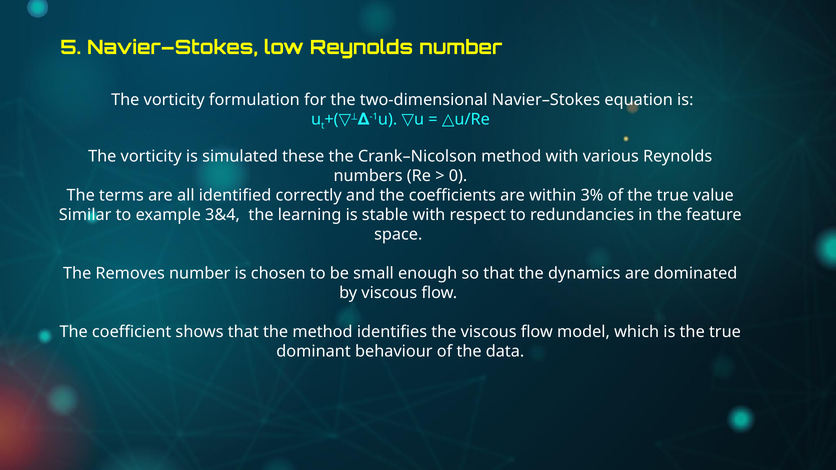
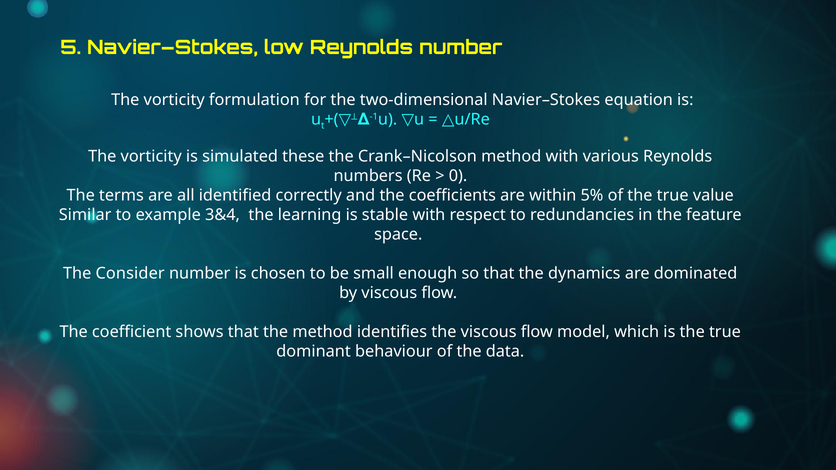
3%: 3% -> 5%
Removes: Removes -> Consider
